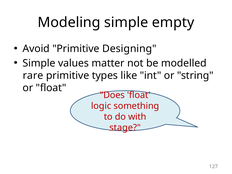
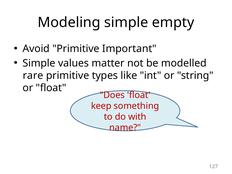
Designing: Designing -> Important
logic: logic -> keep
stage: stage -> name
